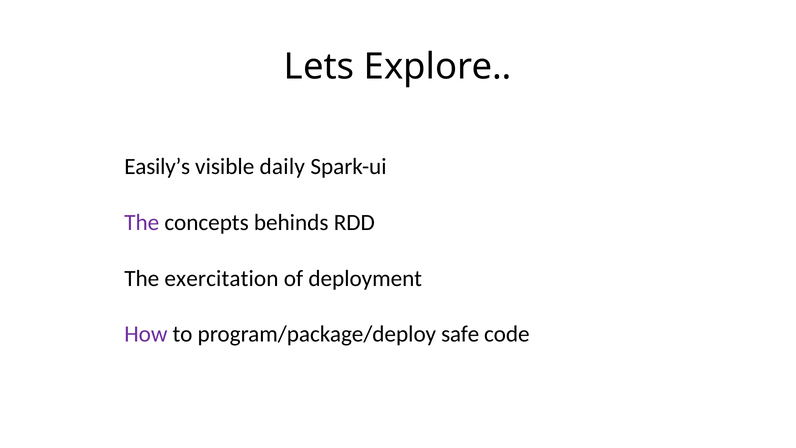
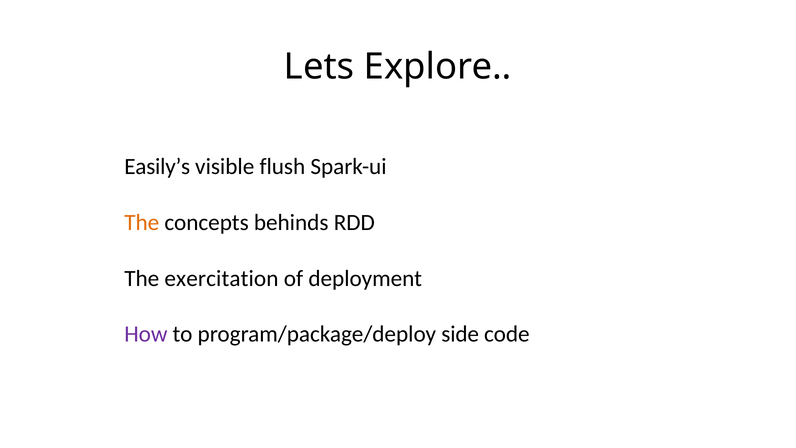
daily: daily -> flush
The at (142, 222) colour: purple -> orange
safe: safe -> side
